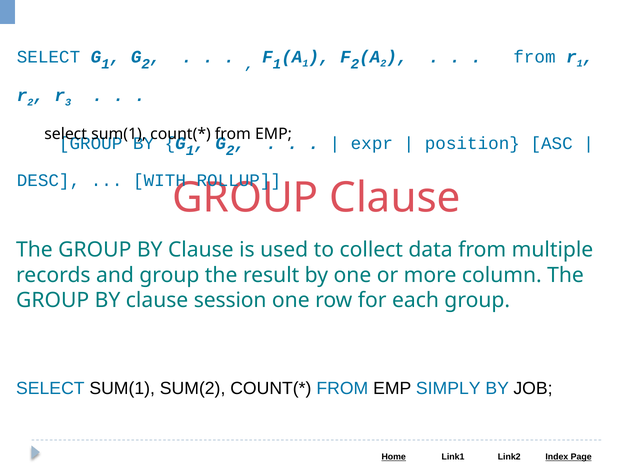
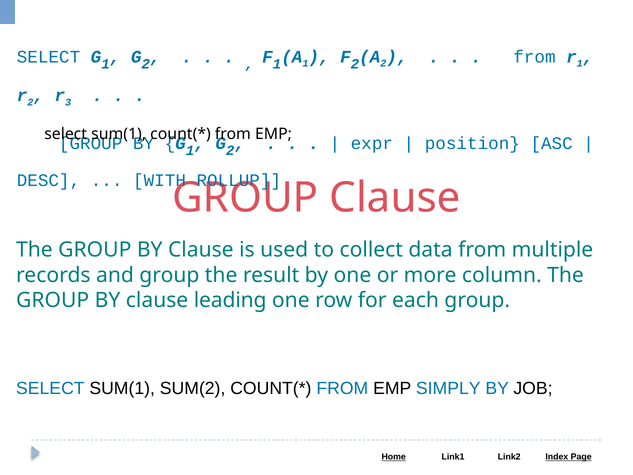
session: session -> leading
